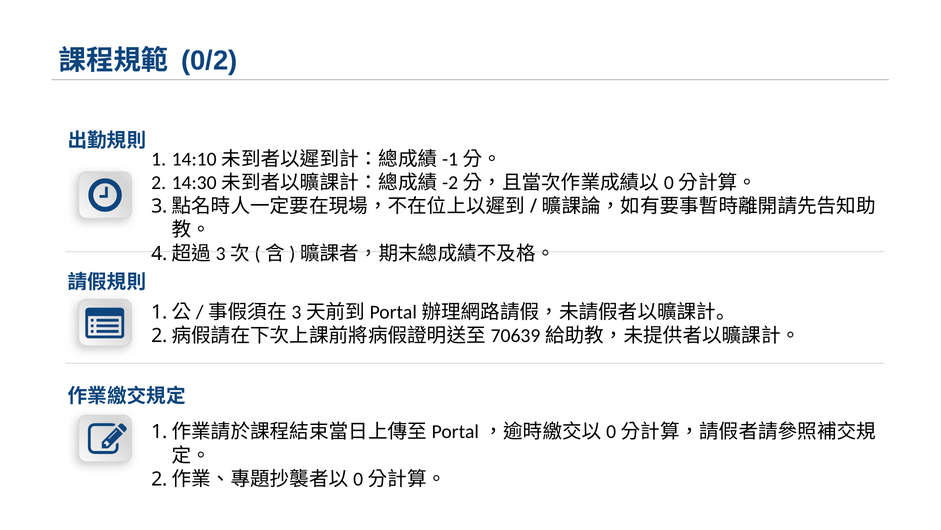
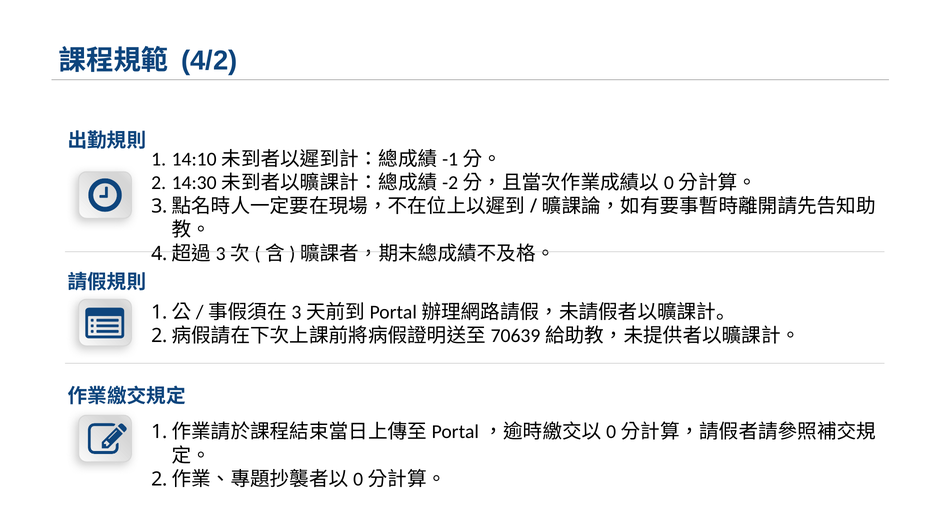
0/2: 0/2 -> 4/2
